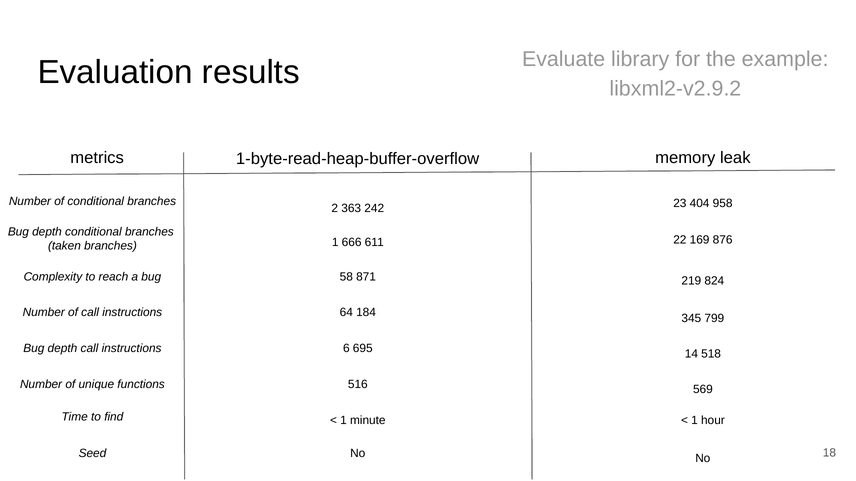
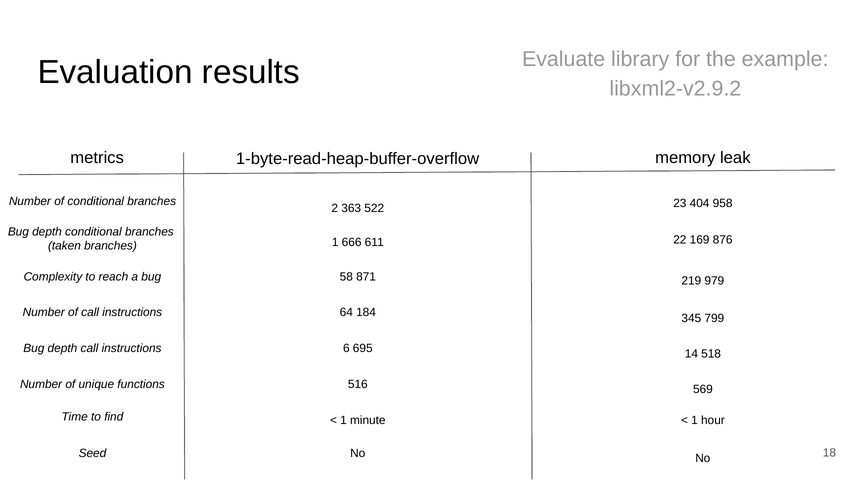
242: 242 -> 522
824: 824 -> 979
